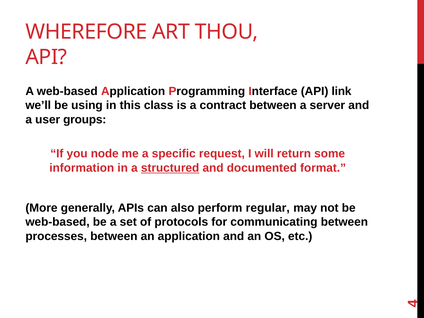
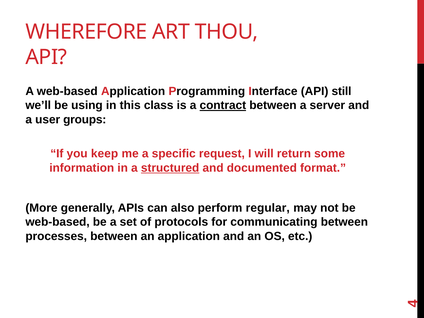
link: link -> still
contract underline: none -> present
node: node -> keep
